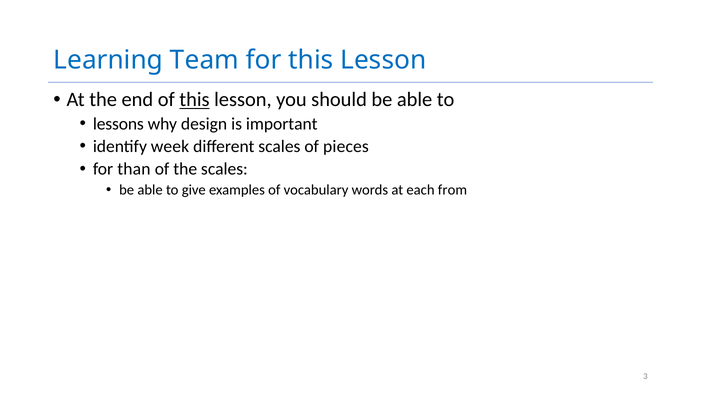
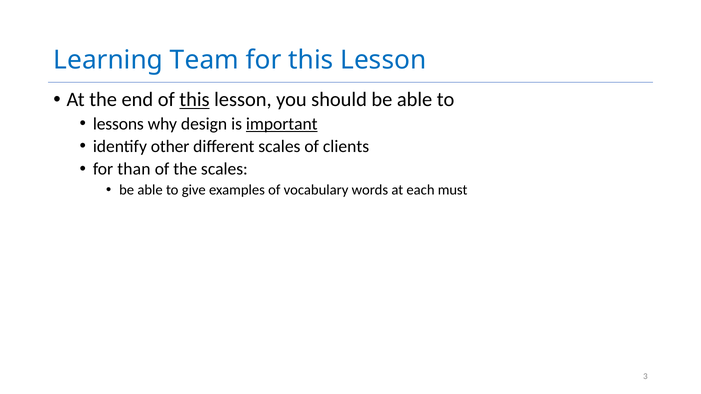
important underline: none -> present
week: week -> other
pieces: pieces -> clients
from: from -> must
